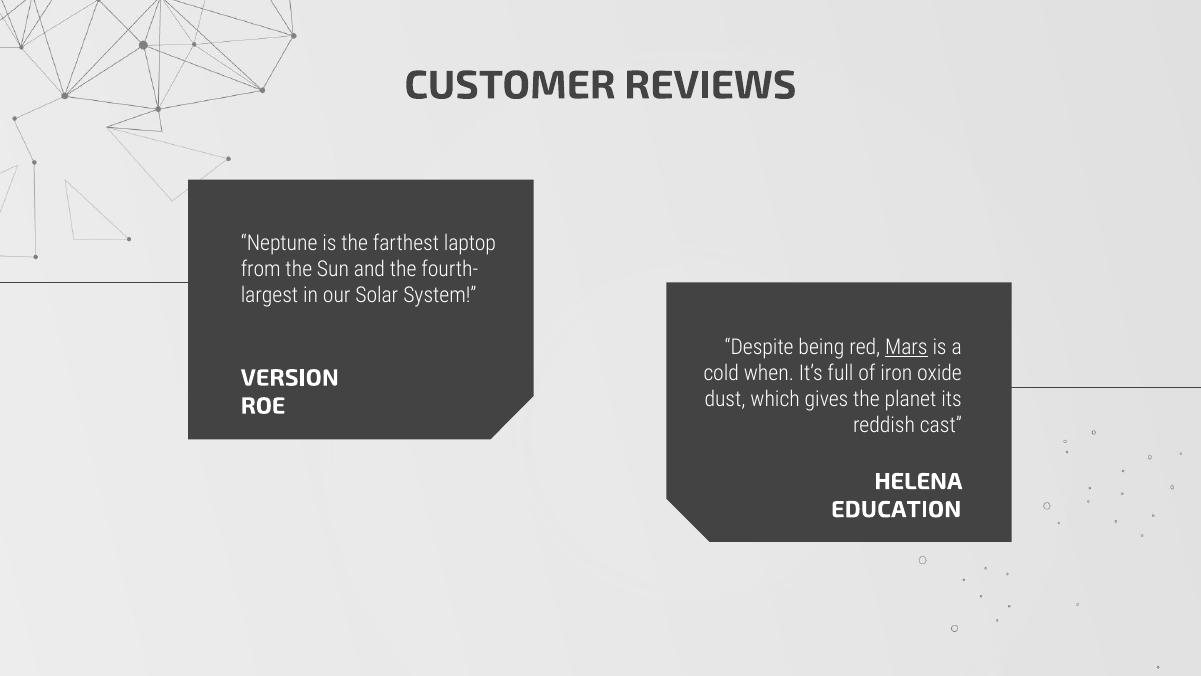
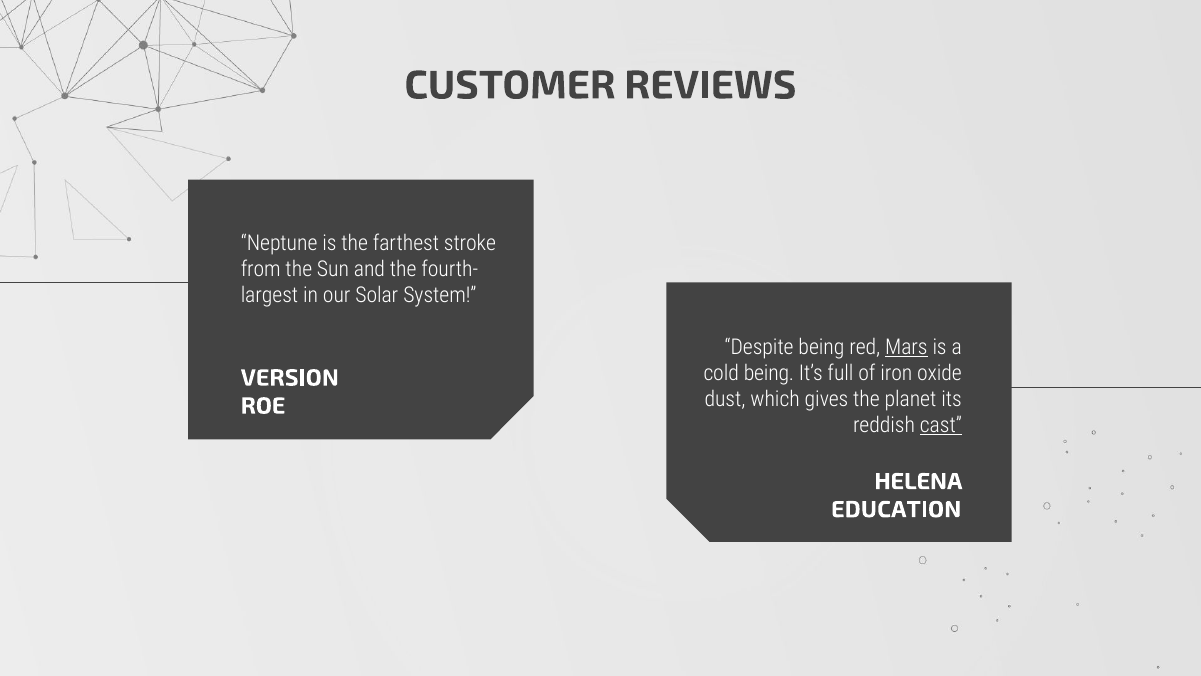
laptop: laptop -> stroke
cold when: when -> being
cast underline: none -> present
